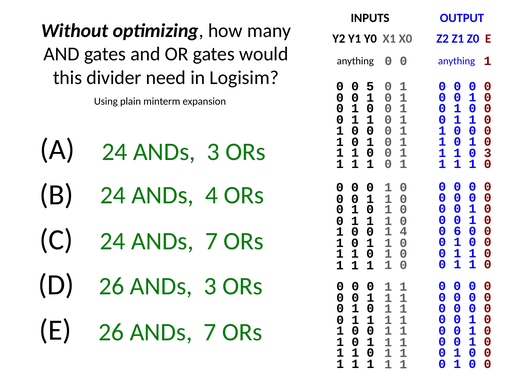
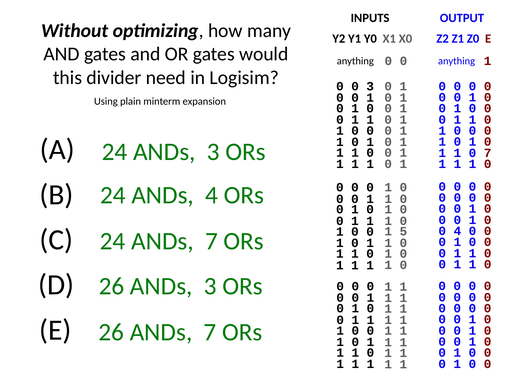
0 5: 5 -> 3
0 3: 3 -> 7
0 6: 6 -> 4
1 4: 4 -> 5
